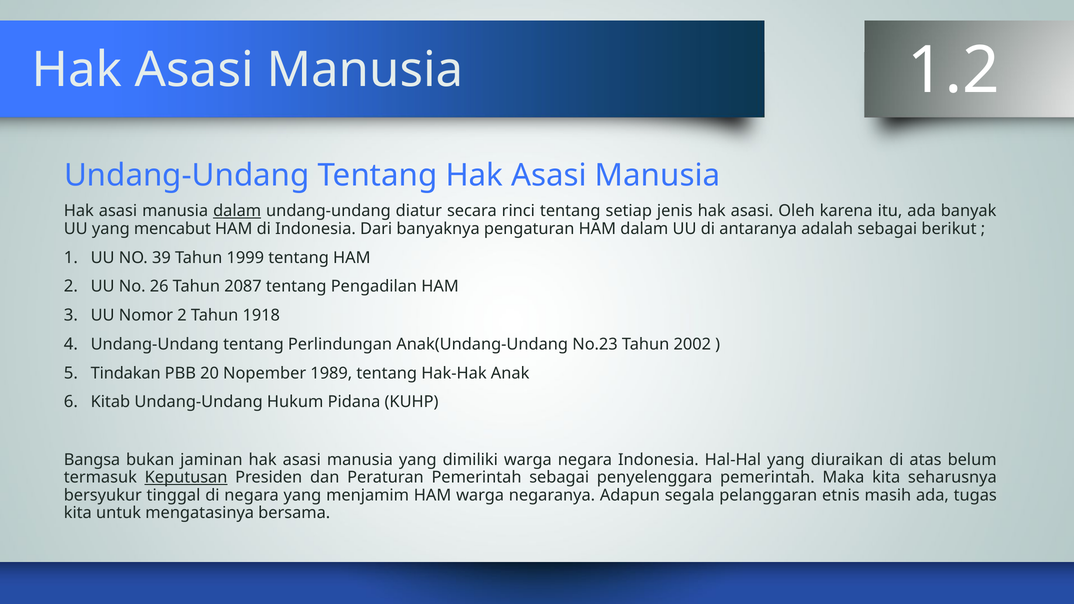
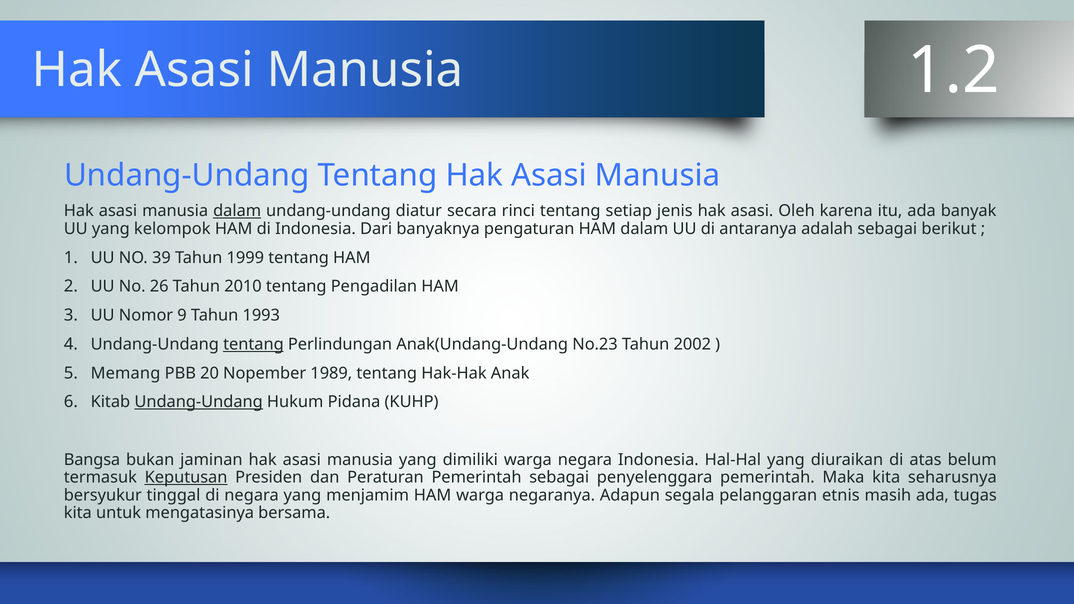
mencabut: mencabut -> kelompok
2087: 2087 -> 2010
Nomor 2: 2 -> 9
1918: 1918 -> 1993
tentang at (253, 344) underline: none -> present
Tindakan: Tindakan -> Memang
Undang-Undang at (199, 402) underline: none -> present
